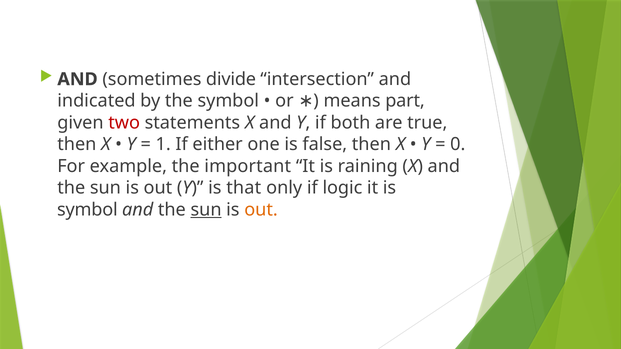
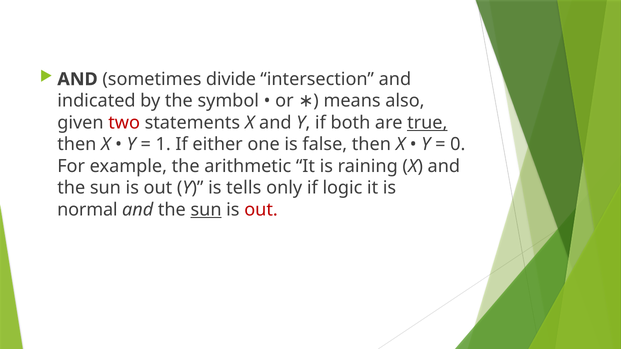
part: part -> also
true underline: none -> present
important: important -> arithmetic
that: that -> tells
symbol at (87, 210): symbol -> normal
out at (261, 210) colour: orange -> red
